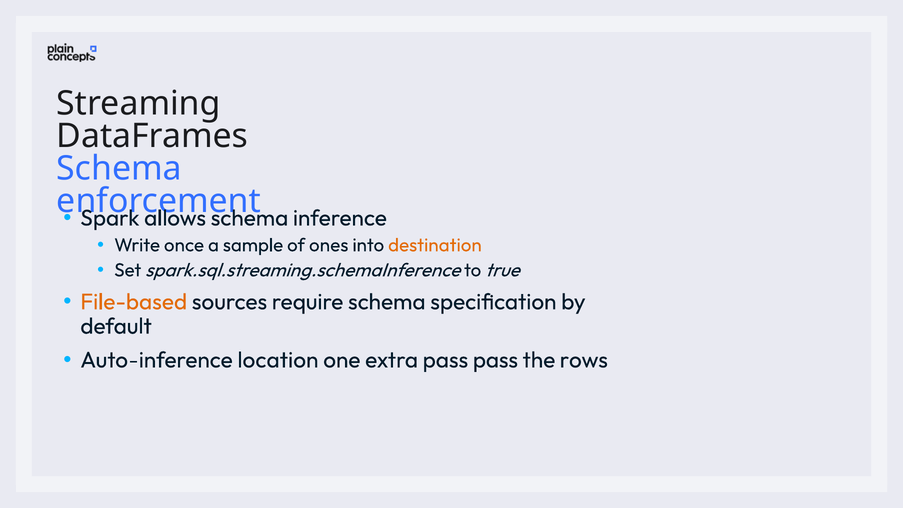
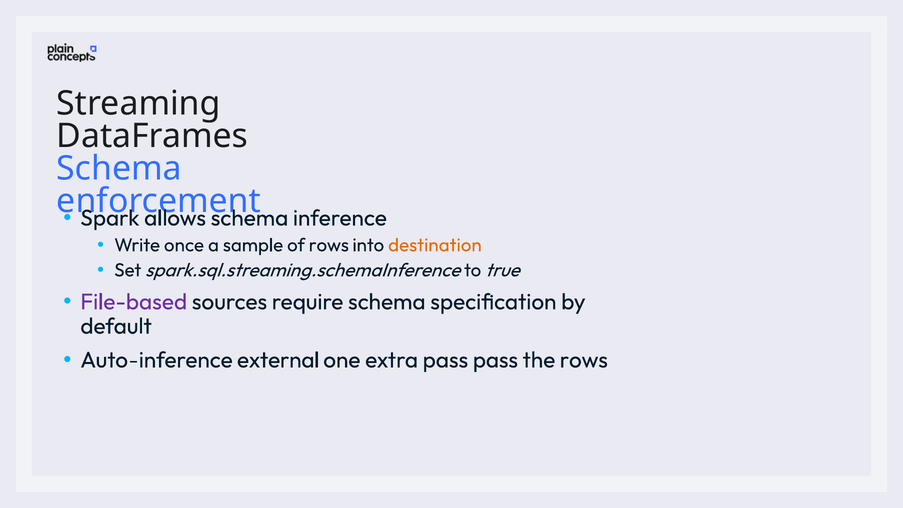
of ones: ones -> rows
File-based colour: orange -> purple
location: location -> external
